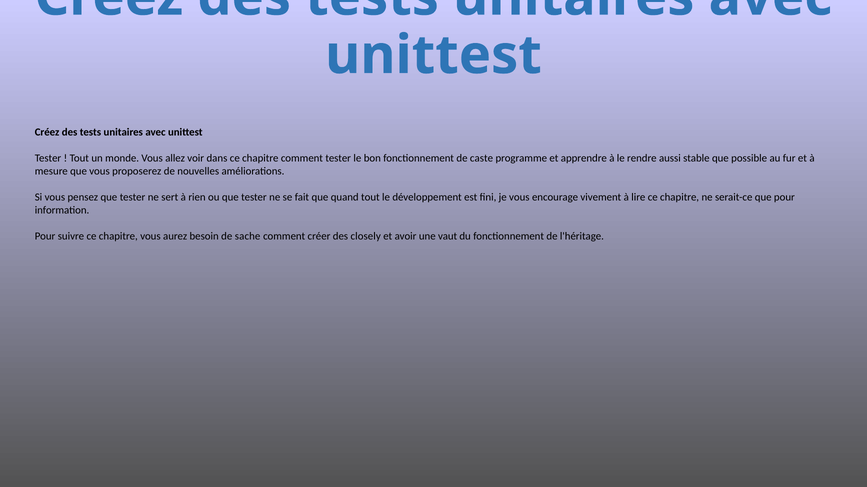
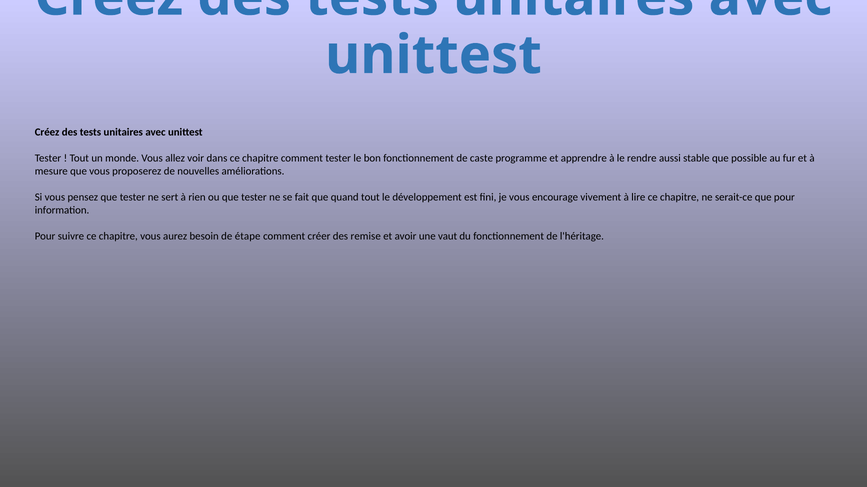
sache: sache -> étape
closely: closely -> remise
